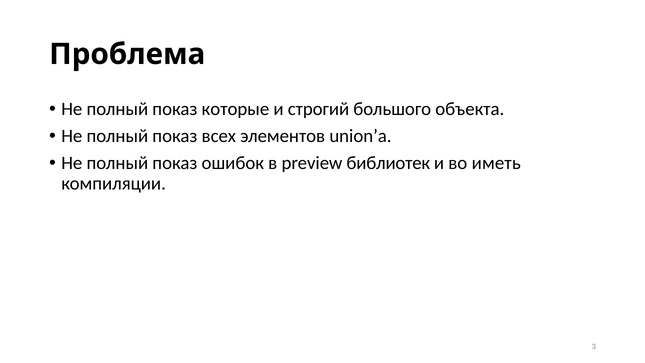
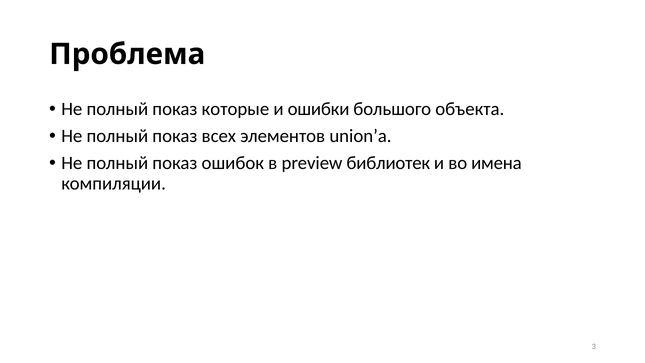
строгий: строгий -> ошибки
иметь: иметь -> имена
